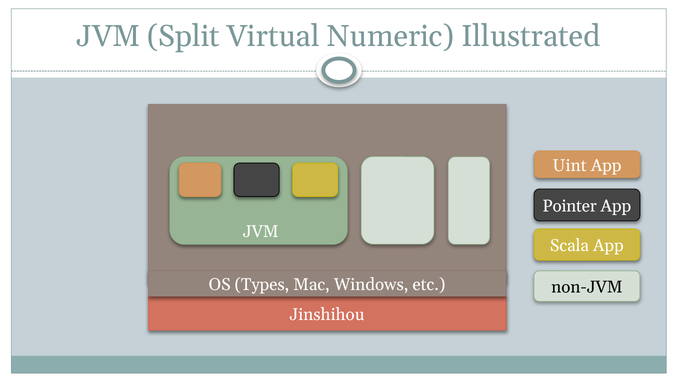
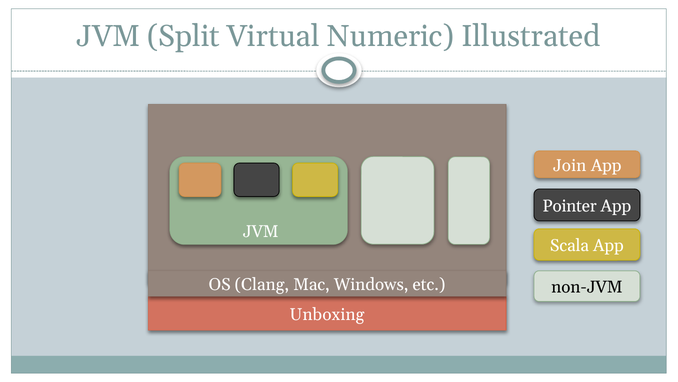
Uint: Uint -> Join
Types: Types -> Clang
Jinshihou: Jinshihou -> Unboxing
